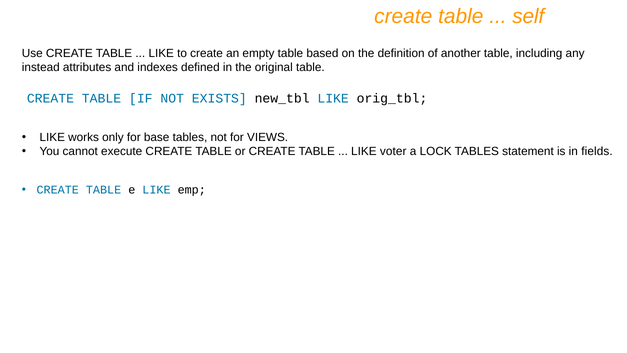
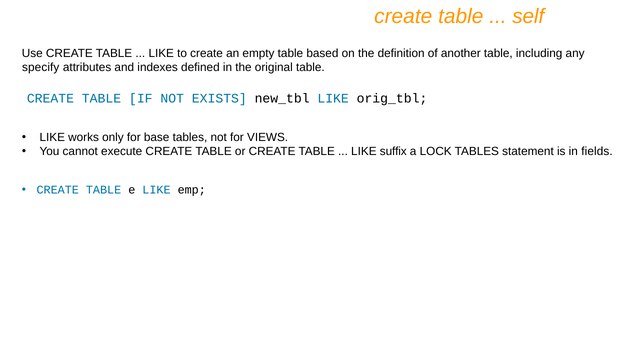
instead: instead -> specify
voter: voter -> suffix
